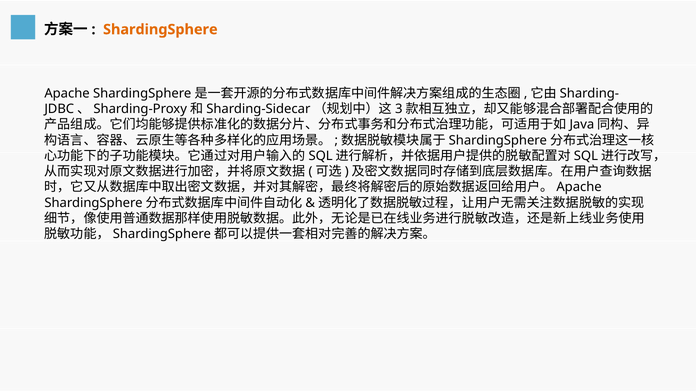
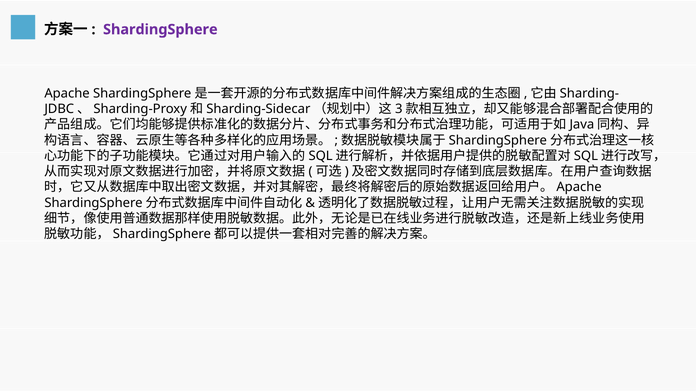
ShardingSphere colour: orange -> purple
